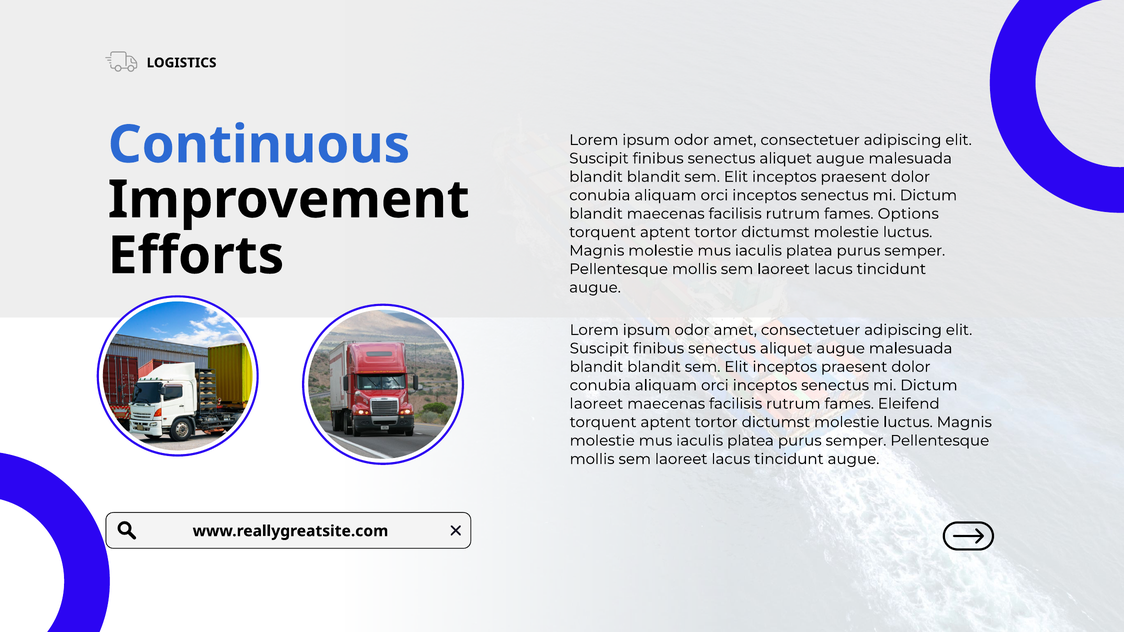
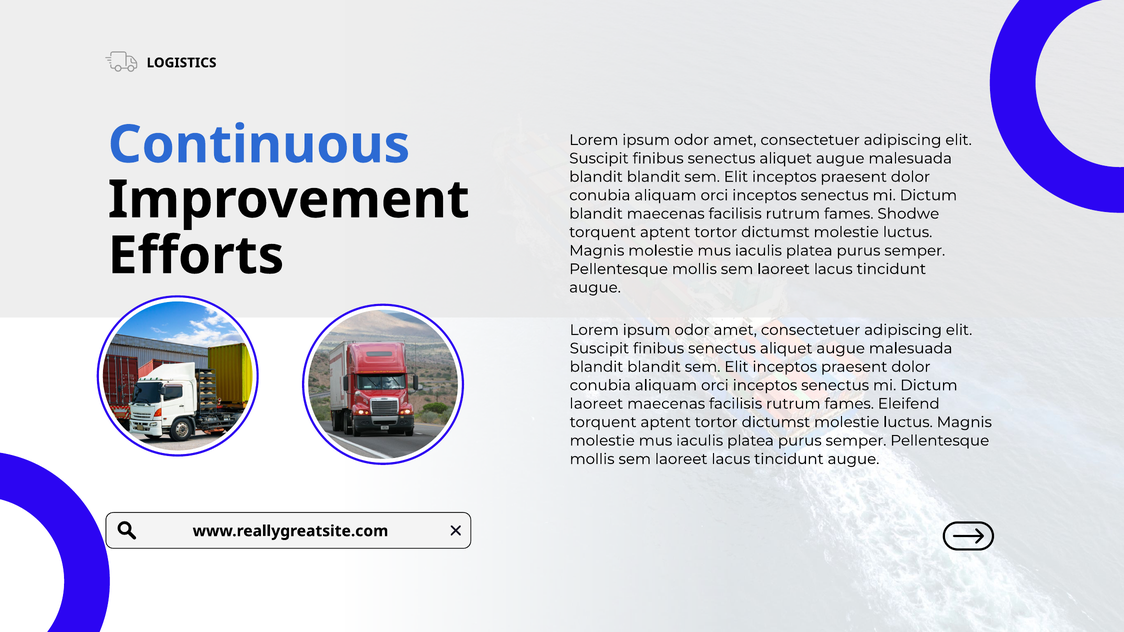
Options: Options -> Shodwe
